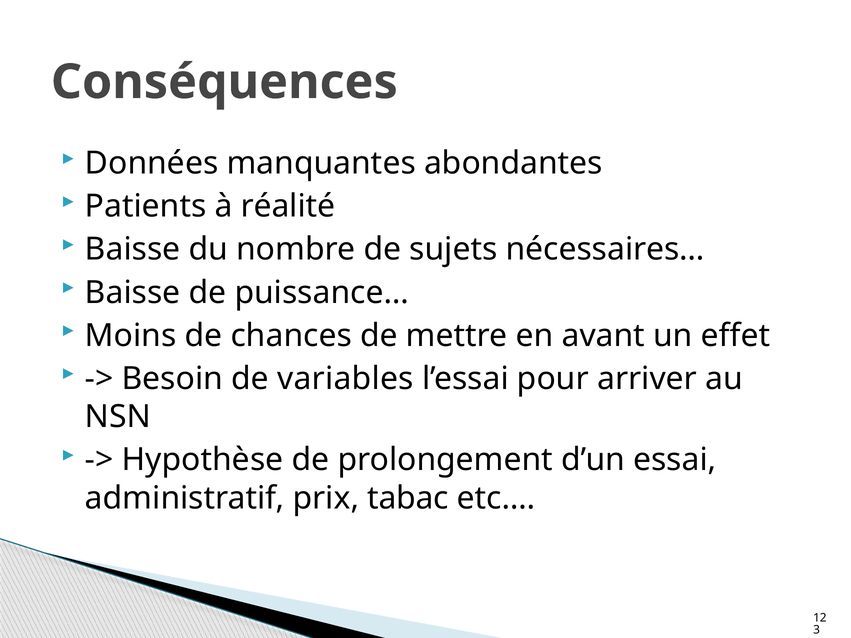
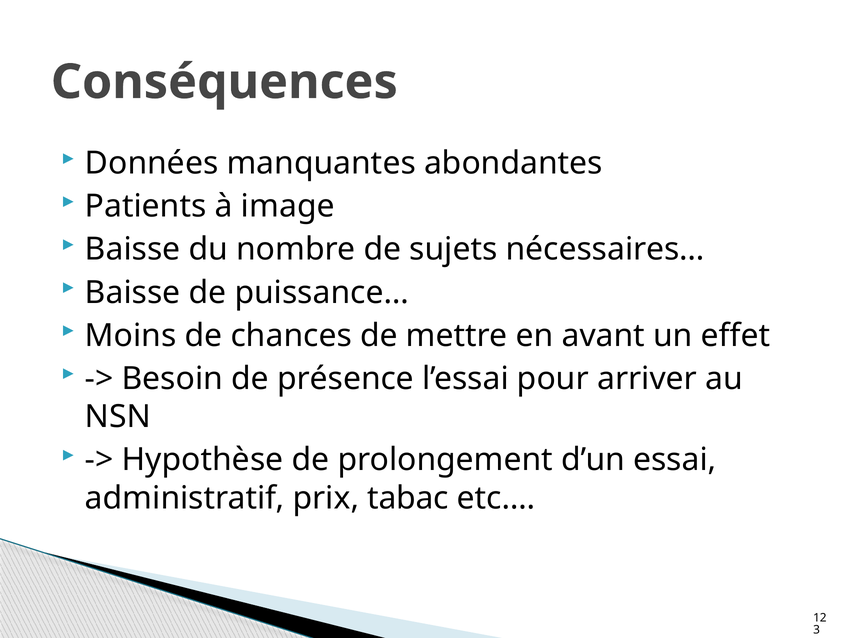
réalité: réalité -> image
variables: variables -> présence
